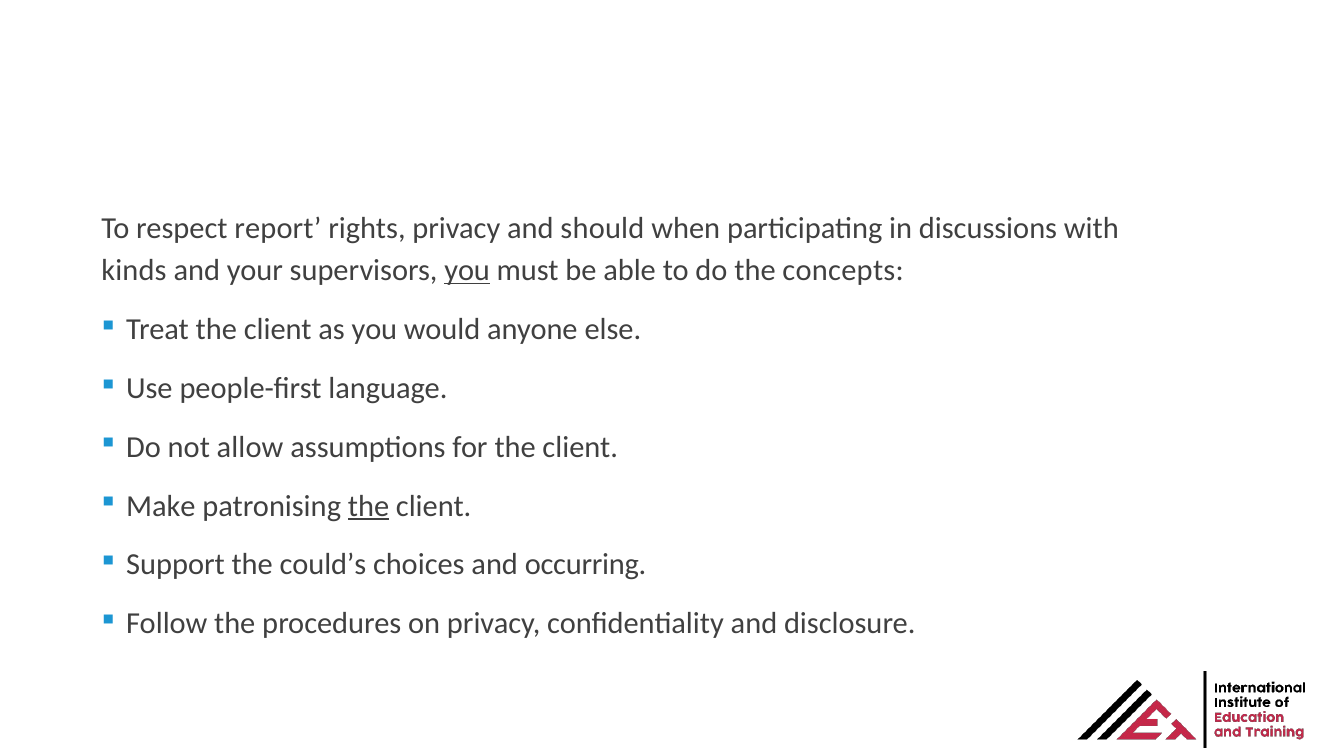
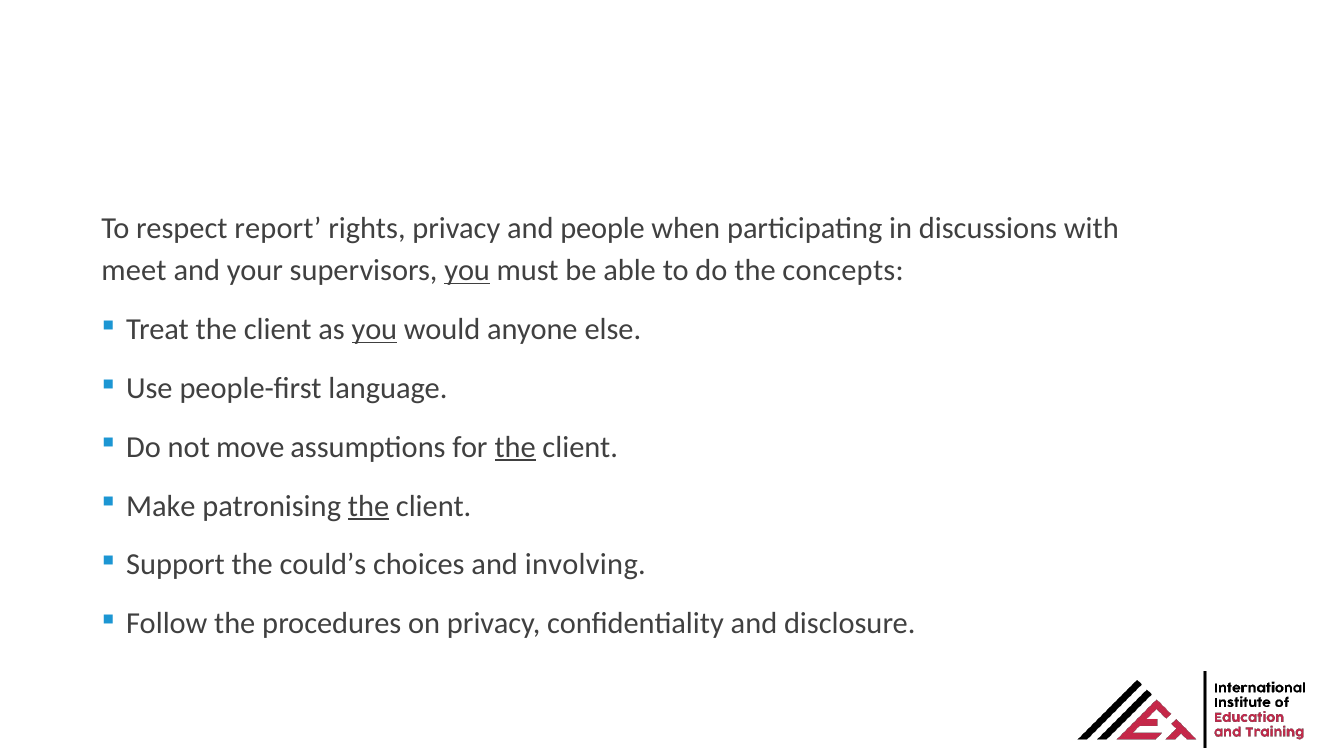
should: should -> people
kinds: kinds -> meet
you at (374, 329) underline: none -> present
allow: allow -> move
the at (515, 447) underline: none -> present
occurring: occurring -> involving
